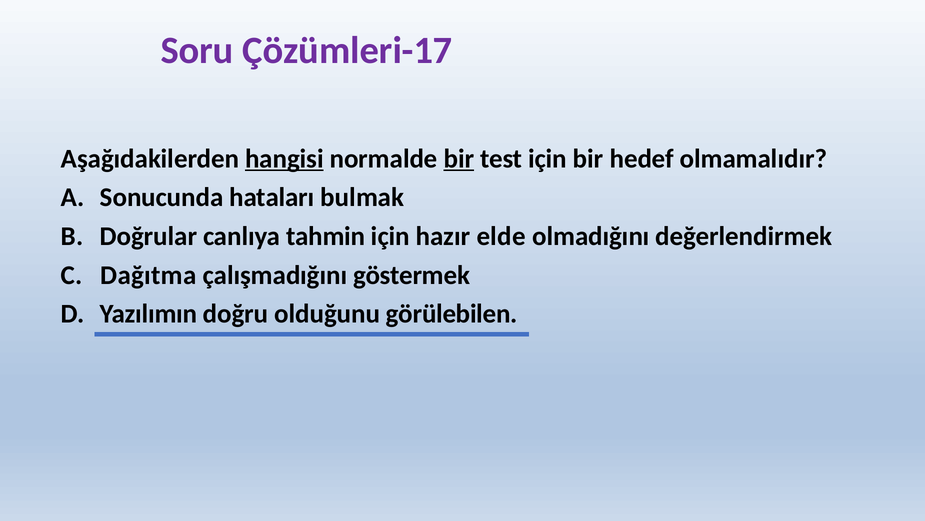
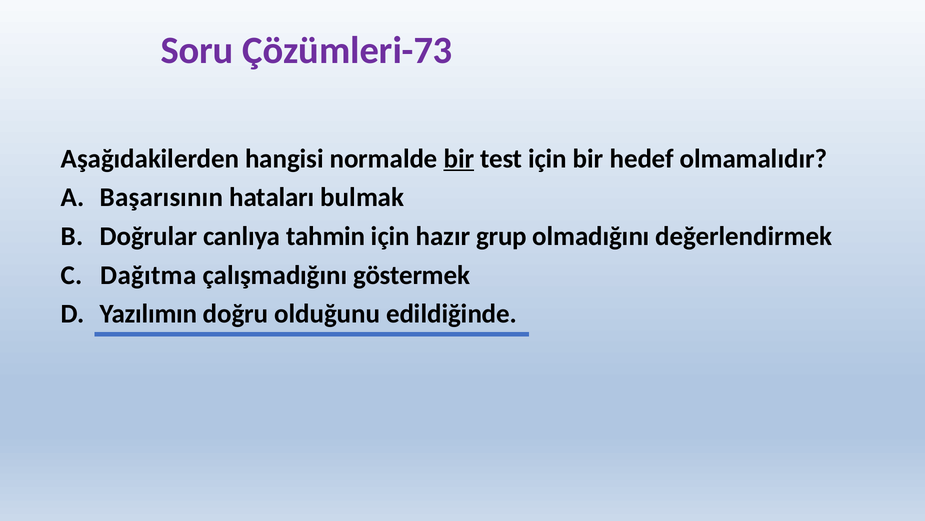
Çözümleri-17: Çözümleri-17 -> Çözümleri-73
hangisi underline: present -> none
Sonucunda: Sonucunda -> Başarısının
elde: elde -> grup
görülebilen: görülebilen -> edildiğinde
